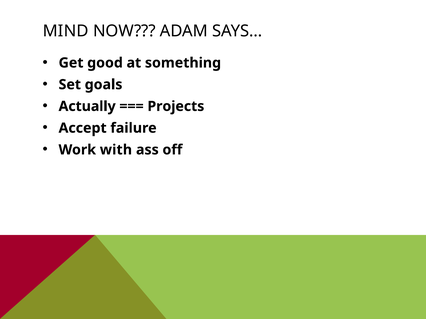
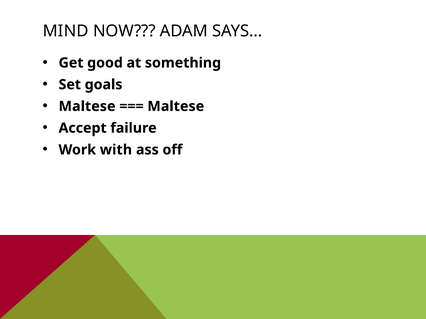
Actually at (87, 106): Actually -> Maltese
Projects at (176, 106): Projects -> Maltese
